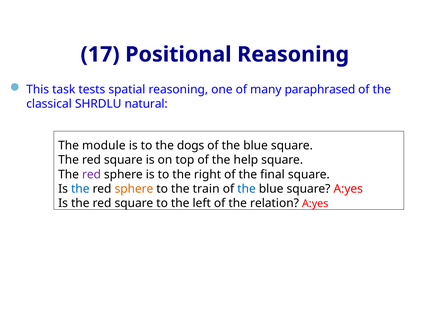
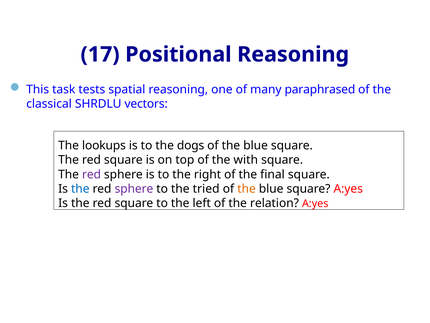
natural: natural -> vectors
module: module -> lookups
help: help -> with
sphere at (134, 188) colour: orange -> purple
train: train -> tried
the at (247, 188) colour: blue -> orange
